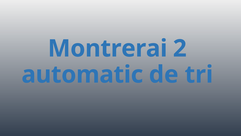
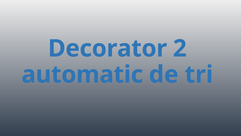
Montrerai: Montrerai -> Decorator
